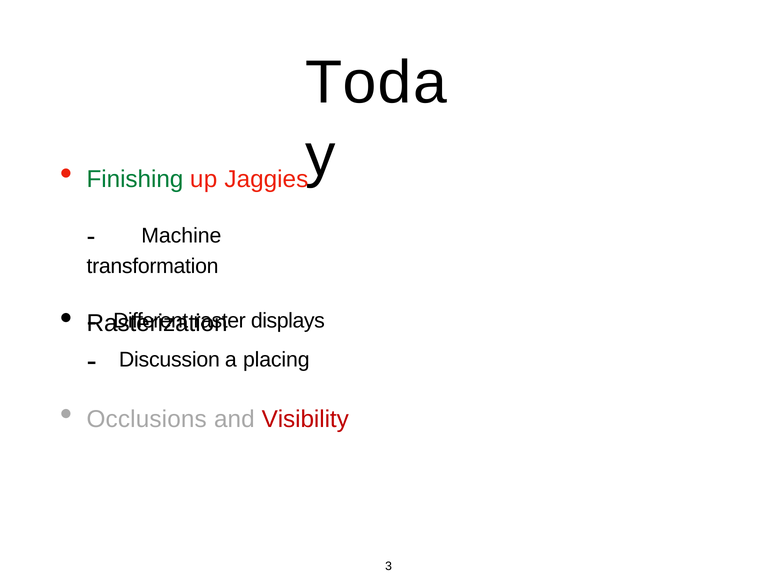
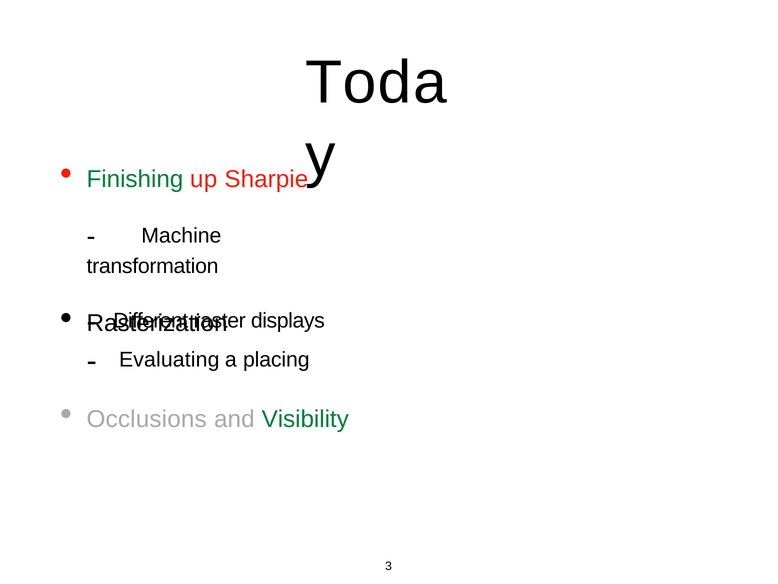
Jaggies: Jaggies -> Sharpie
Discussion: Discussion -> Evaluating
Visibility colour: red -> green
